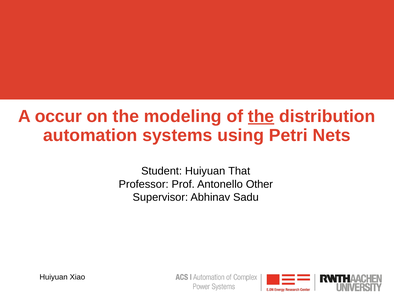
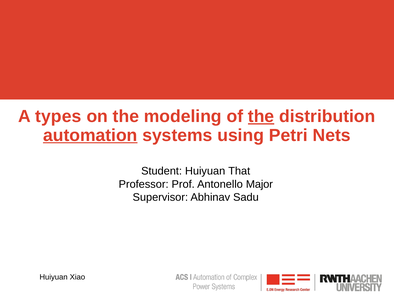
occur: occur -> types
automation underline: none -> present
Other: Other -> Major
